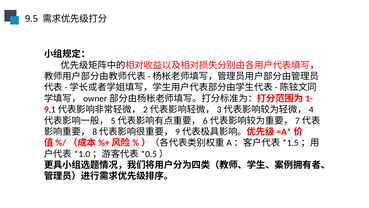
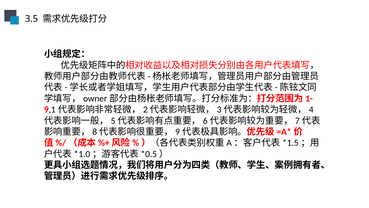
9.5: 9.5 -> 3.5
